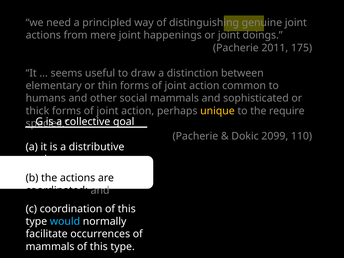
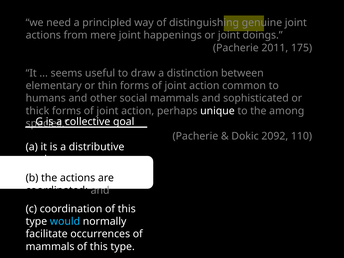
unique colour: yellow -> white
require: require -> among
2099: 2099 -> 2092
